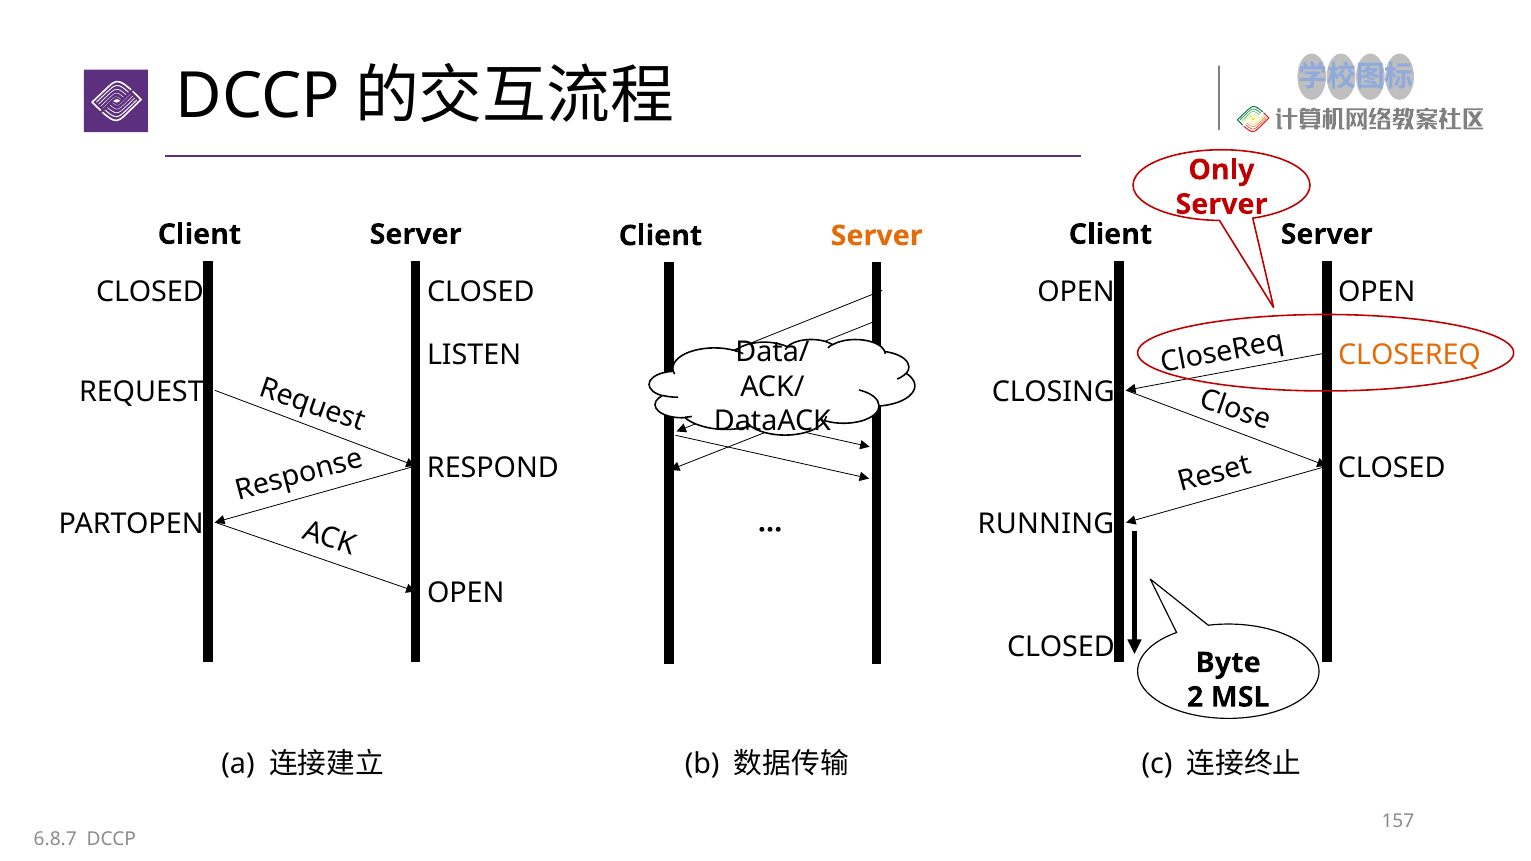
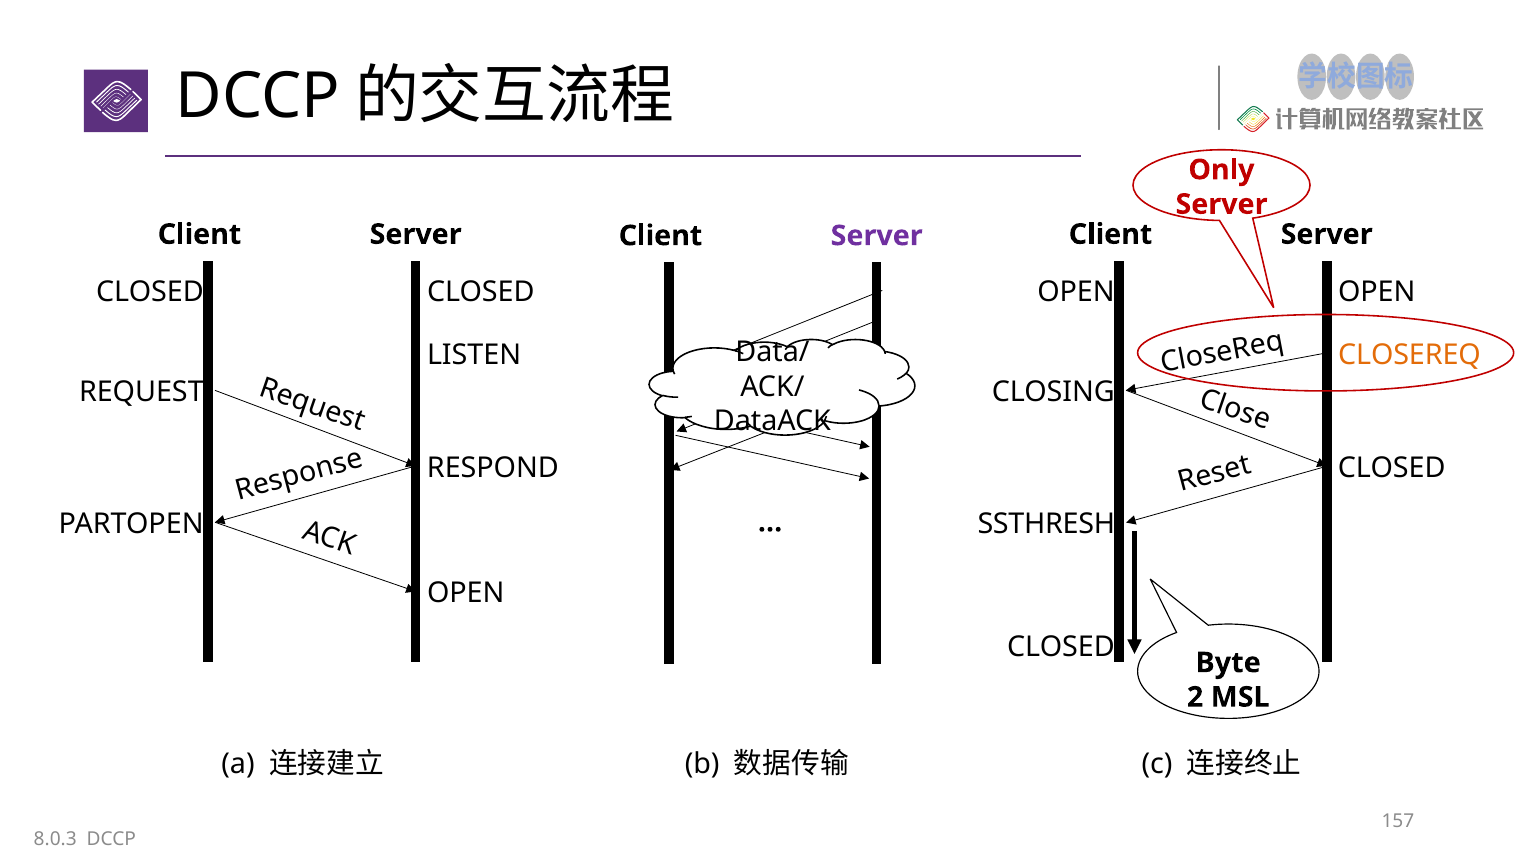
Server at (877, 236) colour: orange -> purple
RUNNING: RUNNING -> SSTHRESH
6.8.7: 6.8.7 -> 8.0.3
